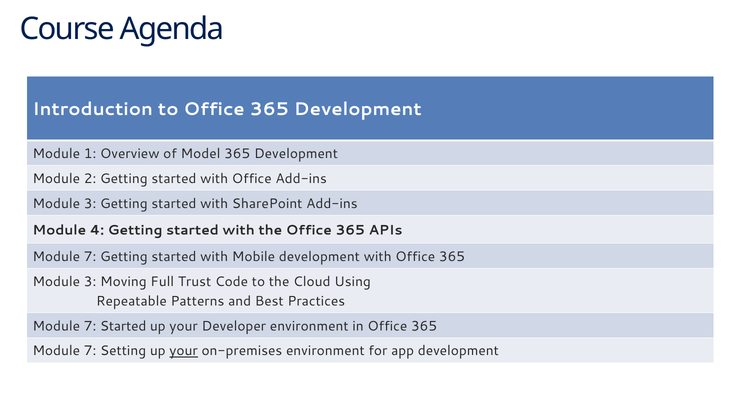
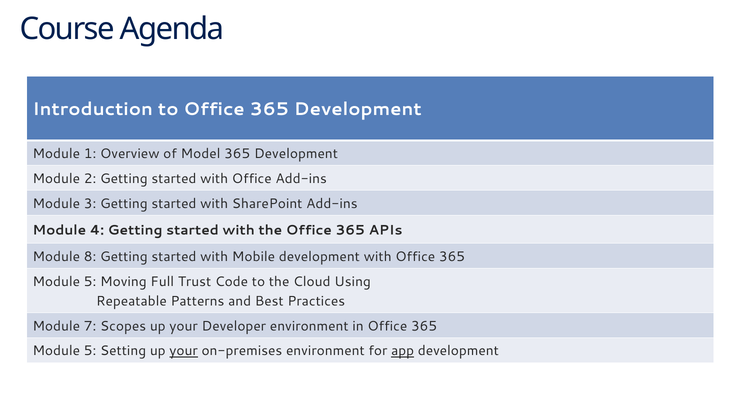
7 at (90, 256): 7 -> 8
3 at (90, 281): 3 -> 5
7 Started: Started -> Scopes
7 at (90, 351): 7 -> 5
app underline: none -> present
